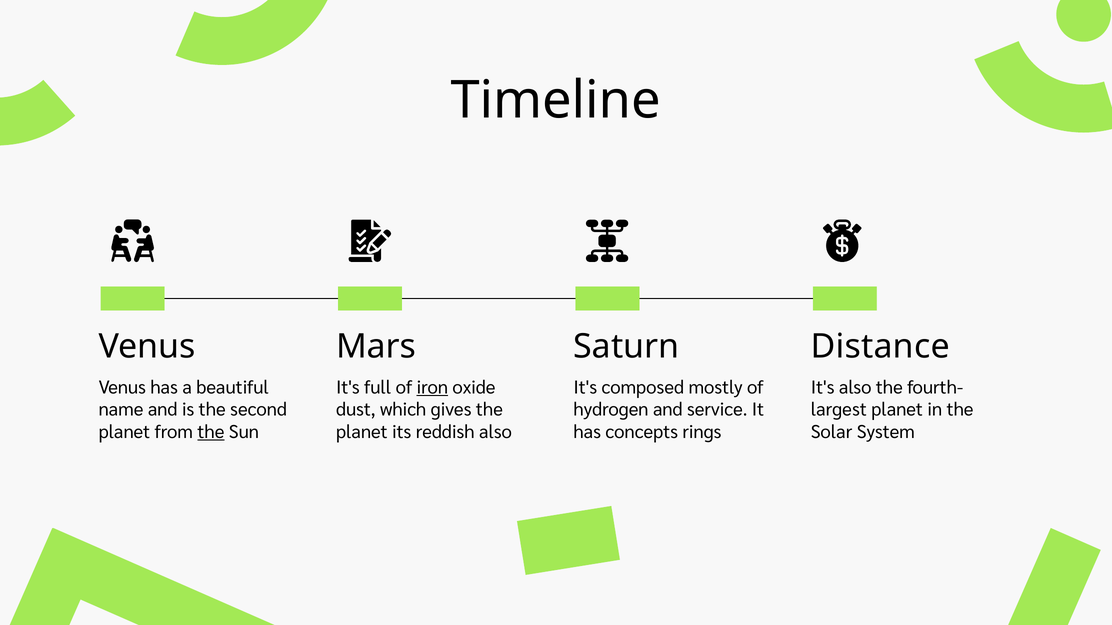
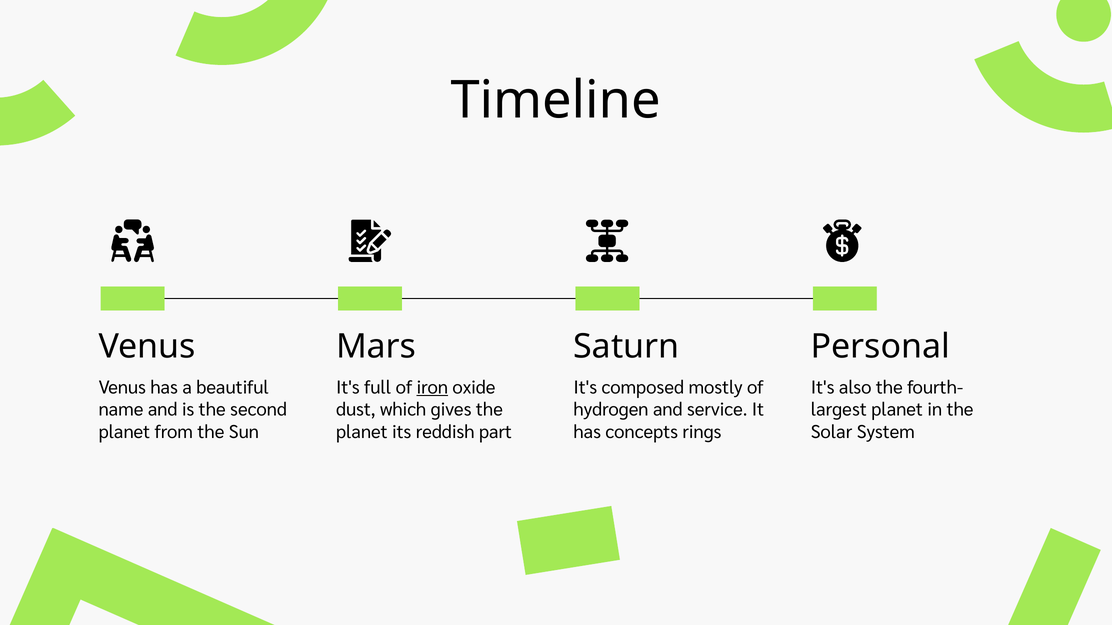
Distance: Distance -> Personal
the at (211, 432) underline: present -> none
reddish also: also -> part
